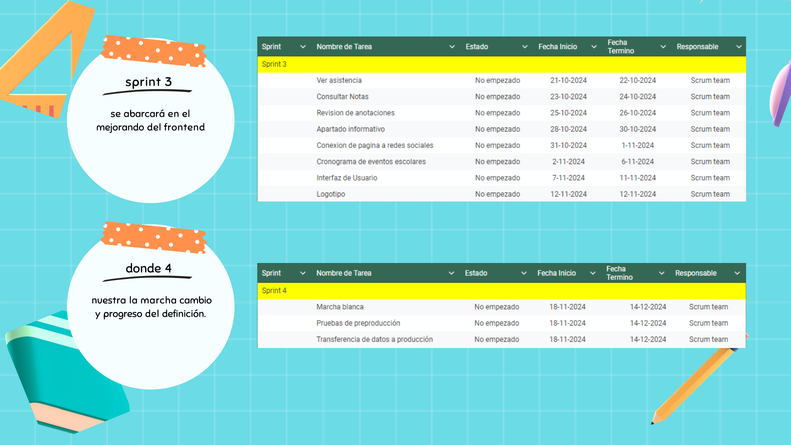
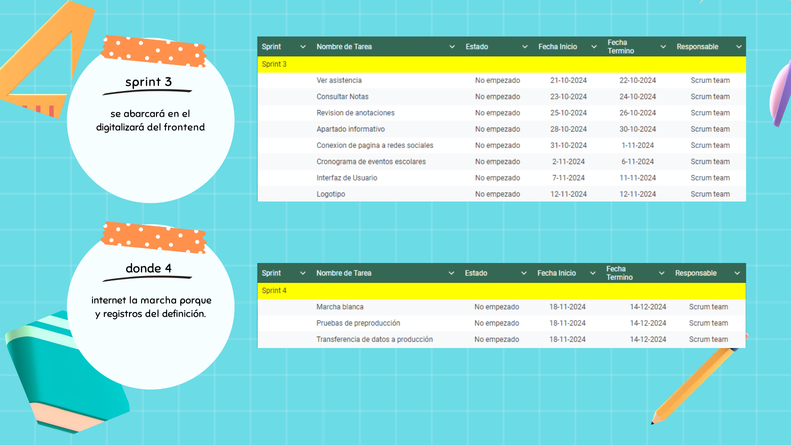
mejorando: mejorando -> digitalizará
nuestra: nuestra -> internet
cambio: cambio -> porque
progreso: progreso -> registros
